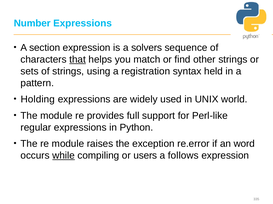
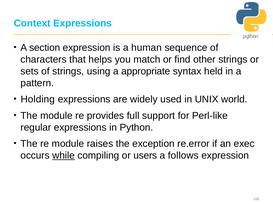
Number: Number -> Context
solvers: solvers -> human
that underline: present -> none
registration: registration -> appropriate
word: word -> exec
